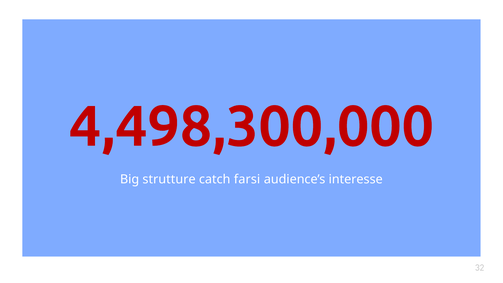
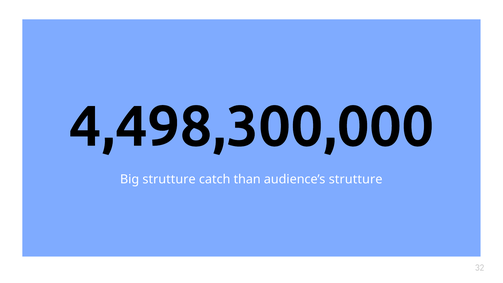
4,498,300,000 colour: red -> black
farsi: farsi -> than
audience’s interesse: interesse -> strutture
